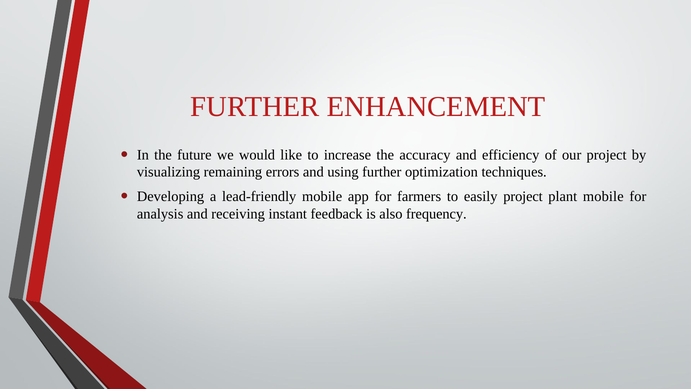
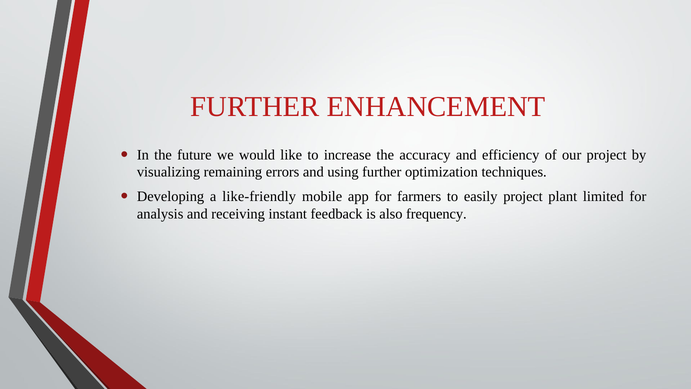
lead-friendly: lead-friendly -> like-friendly
plant mobile: mobile -> limited
